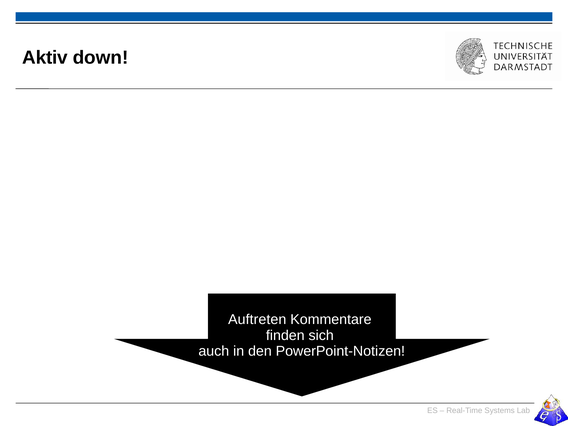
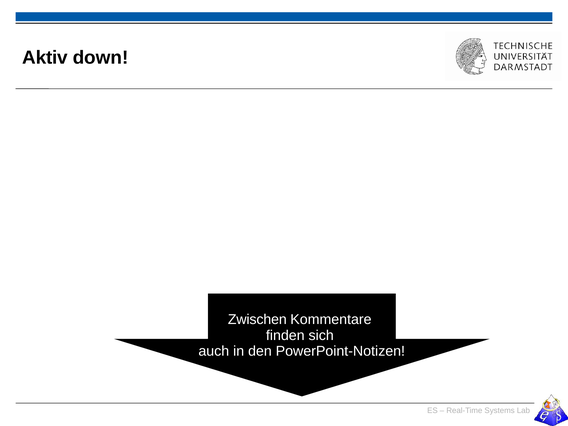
Auftreten: Auftreten -> Zwischen
